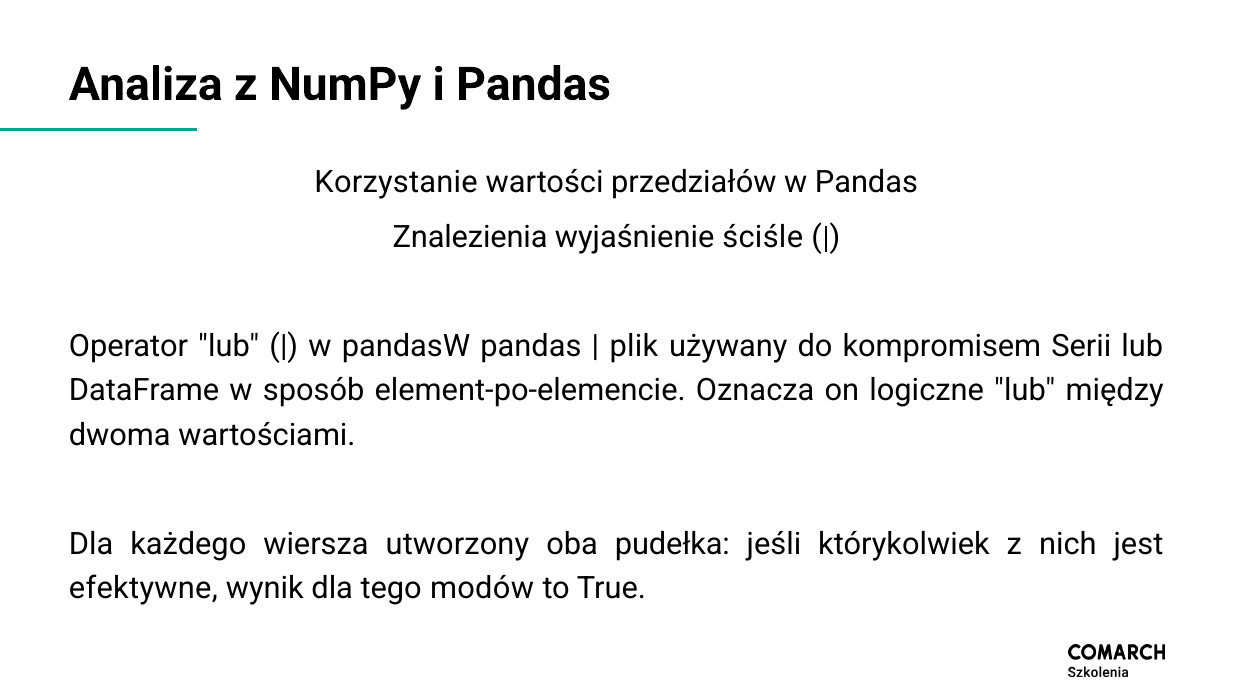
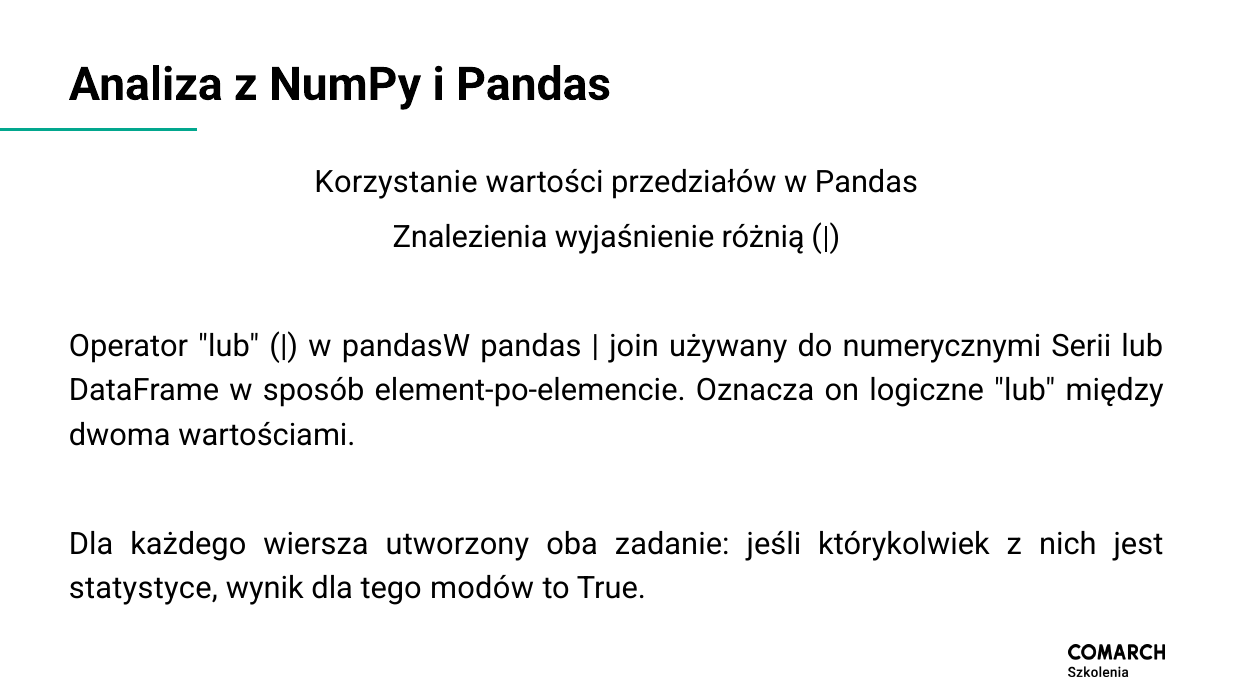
ściśle: ściśle -> różnią
plik: plik -> join
kompromisem: kompromisem -> numerycznymi
pudełka: pudełka -> zadanie
efektywne: efektywne -> statystyce
